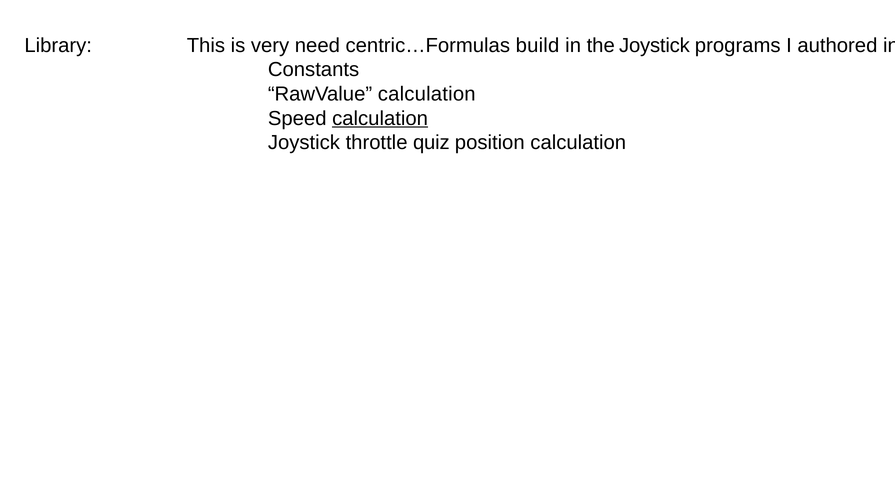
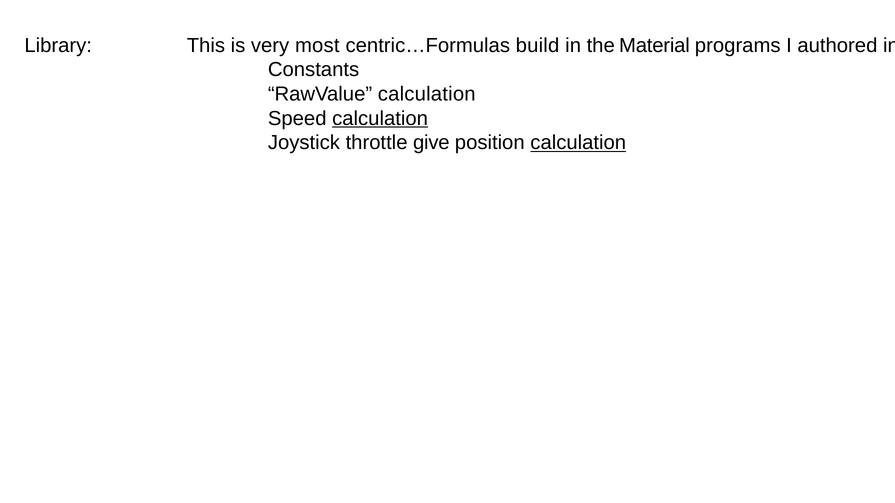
need: need -> most
the Joystick: Joystick -> Material
quiz: quiz -> give
calculation at (578, 143) underline: none -> present
